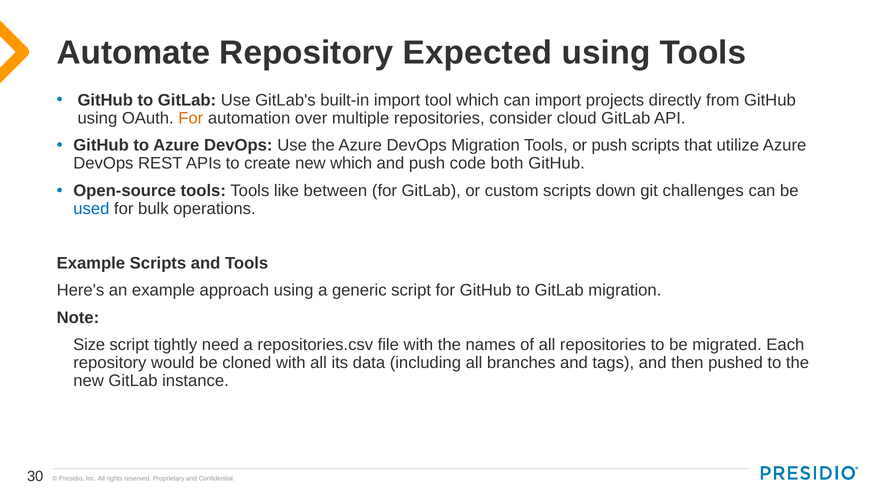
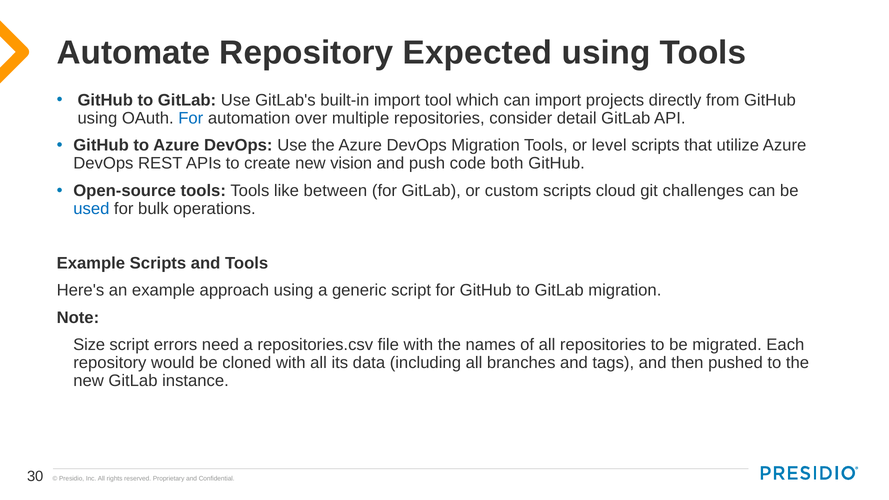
For at (191, 118) colour: orange -> blue
cloud: cloud -> detail
or push: push -> level
new which: which -> vision
down: down -> cloud
tightly: tightly -> errors
